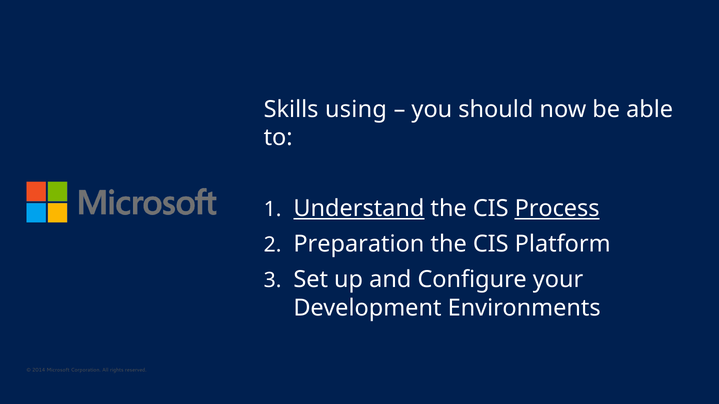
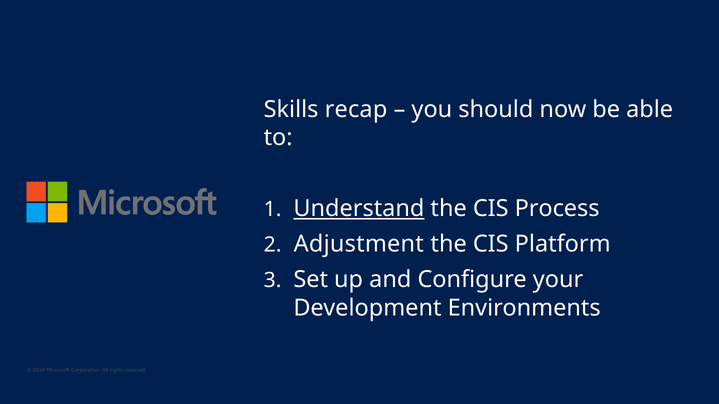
using: using -> recap
Process underline: present -> none
Preparation: Preparation -> Adjustment
